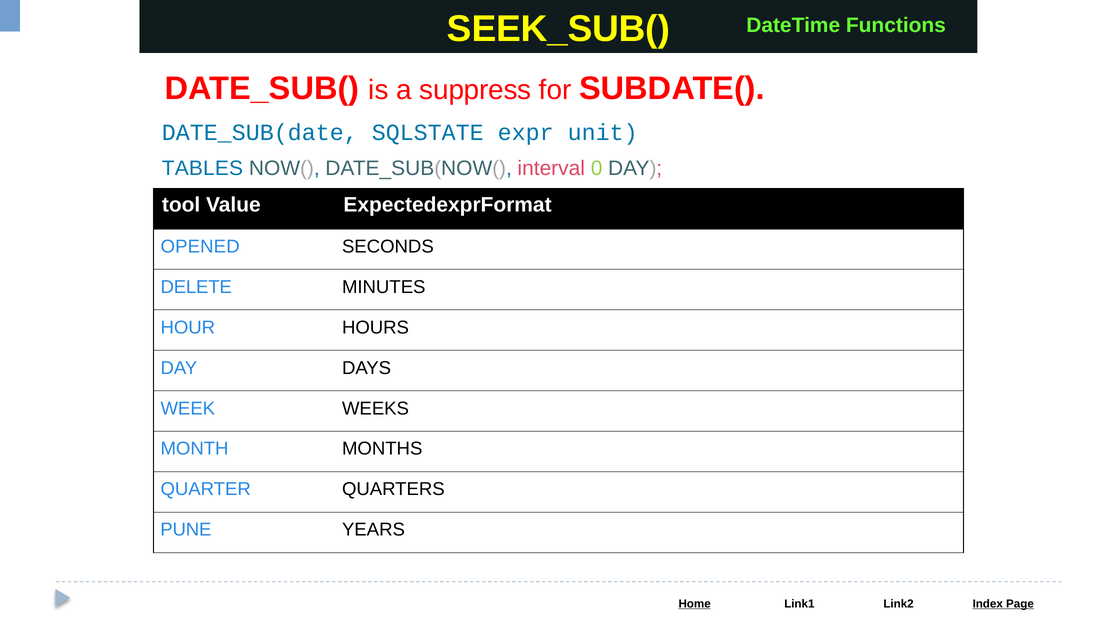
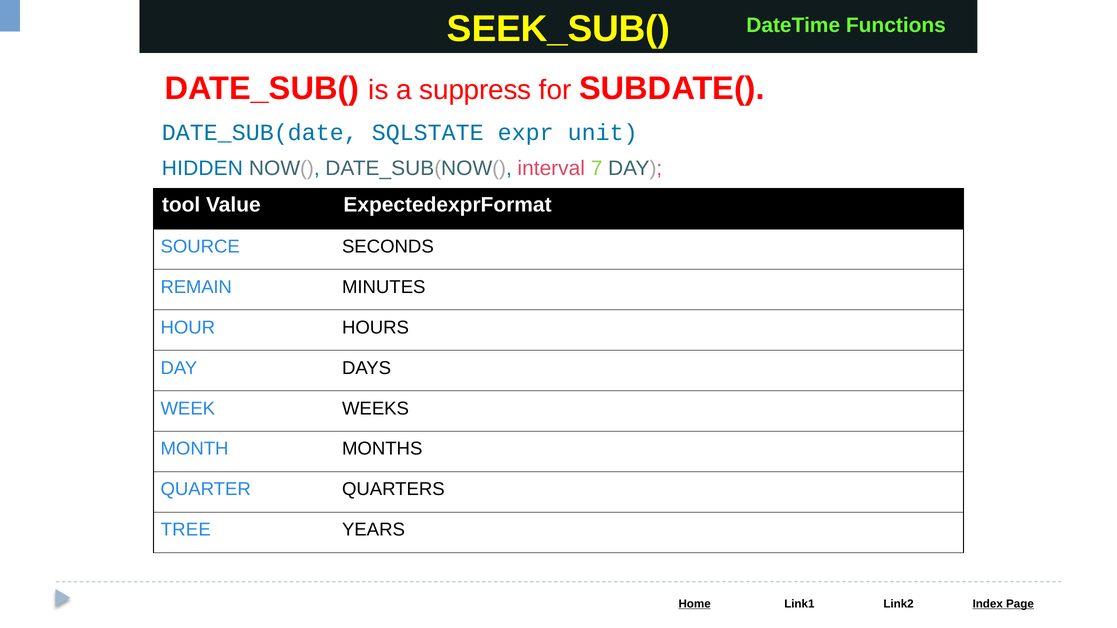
TABLES: TABLES -> HIDDEN
0: 0 -> 7
OPENED: OPENED -> SOURCE
DELETE: DELETE -> REMAIN
PUNE: PUNE -> TREE
